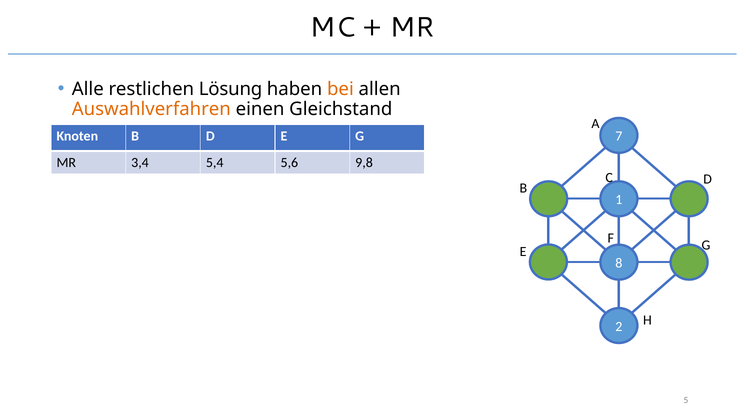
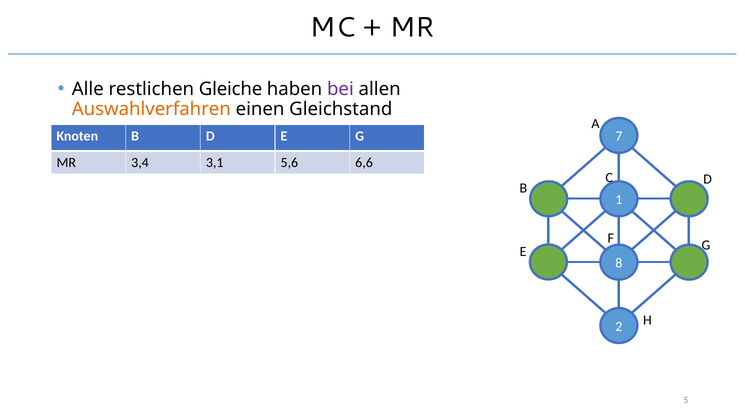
Lösung: Lösung -> Gleiche
bei colour: orange -> purple
5,4: 5,4 -> 3,1
9,8: 9,8 -> 6,6
